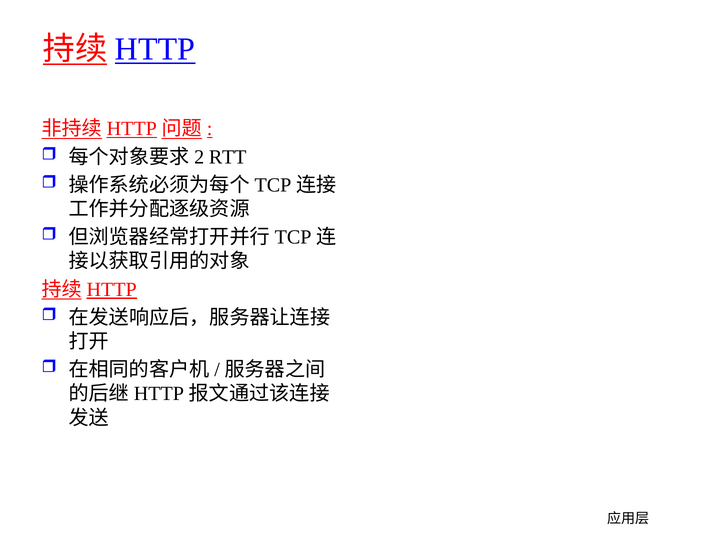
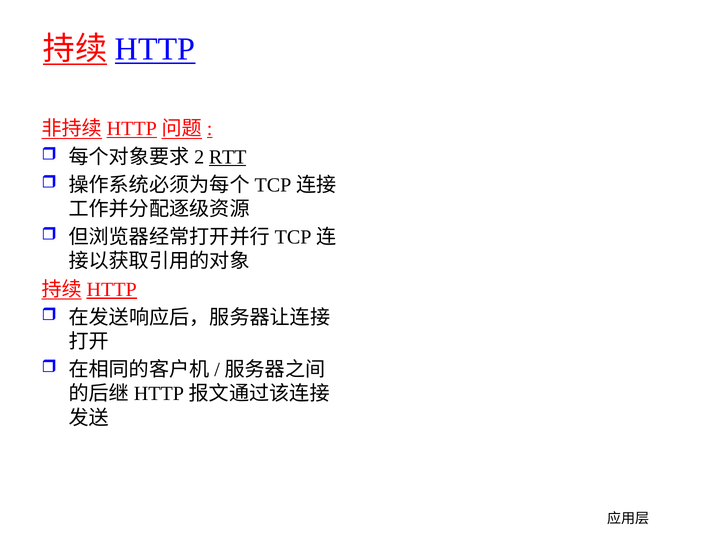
RTT underline: none -> present
